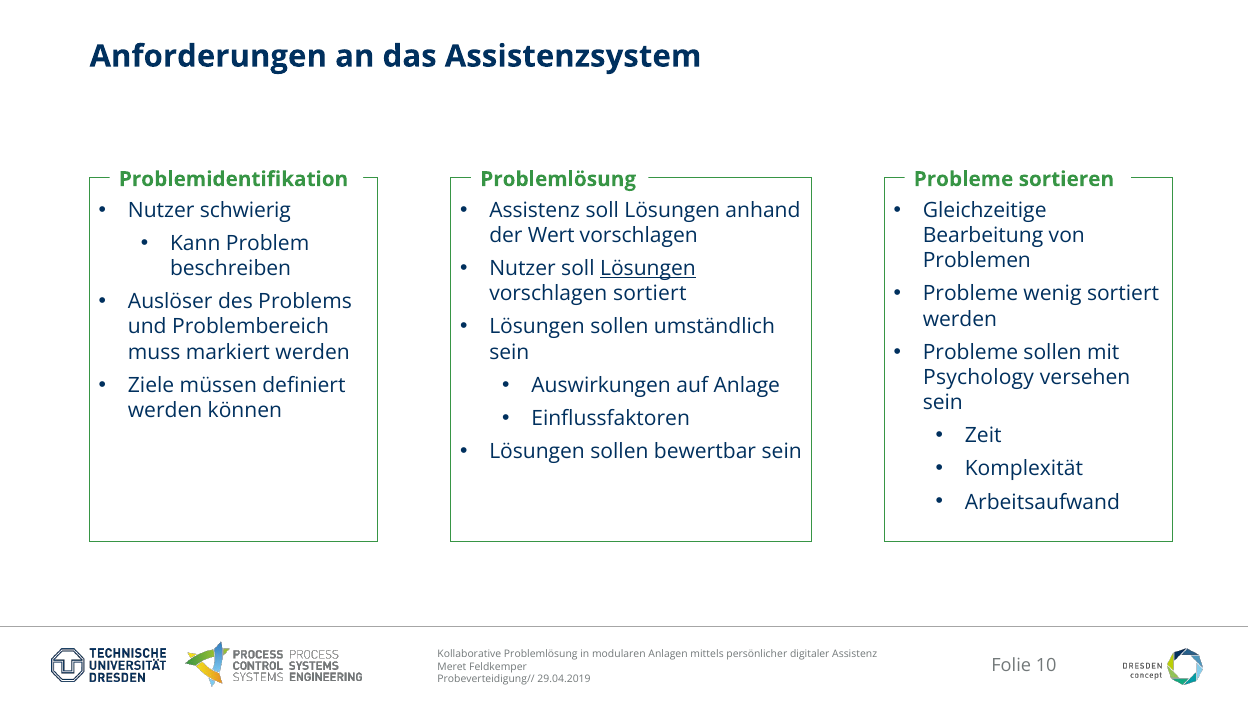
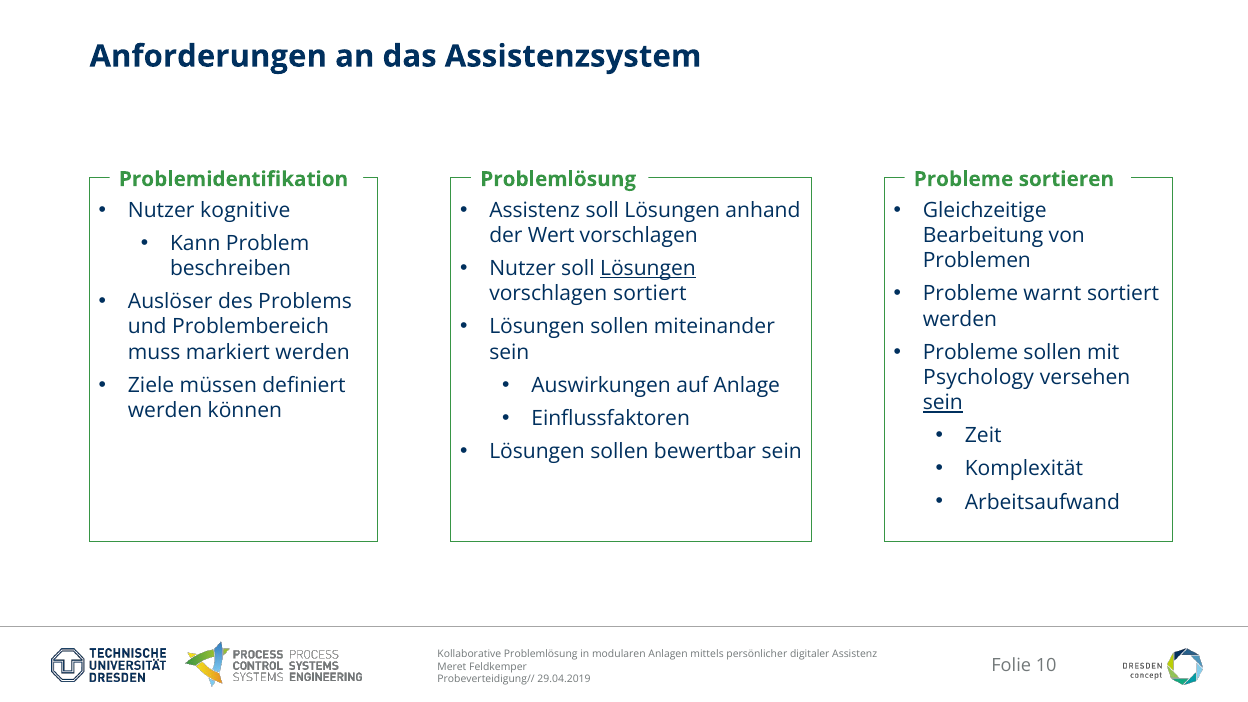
schwierig: schwierig -> kognitive
wenig: wenig -> warnt
umständlich: umständlich -> miteinander
sein at (943, 403) underline: none -> present
